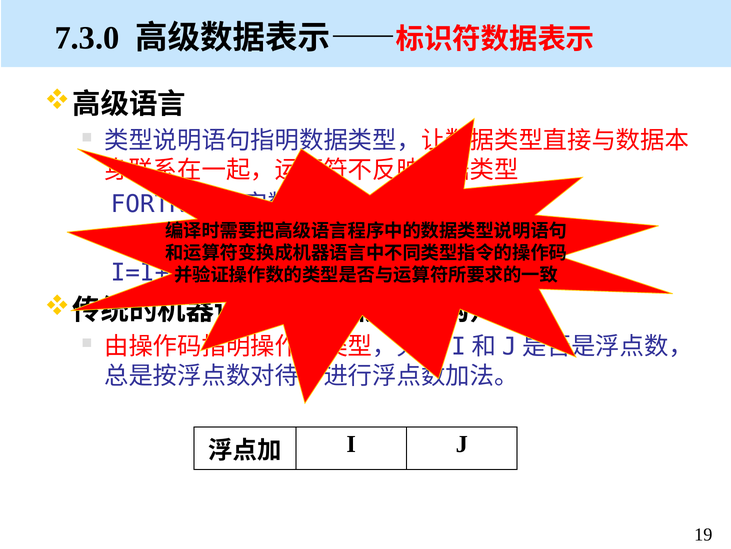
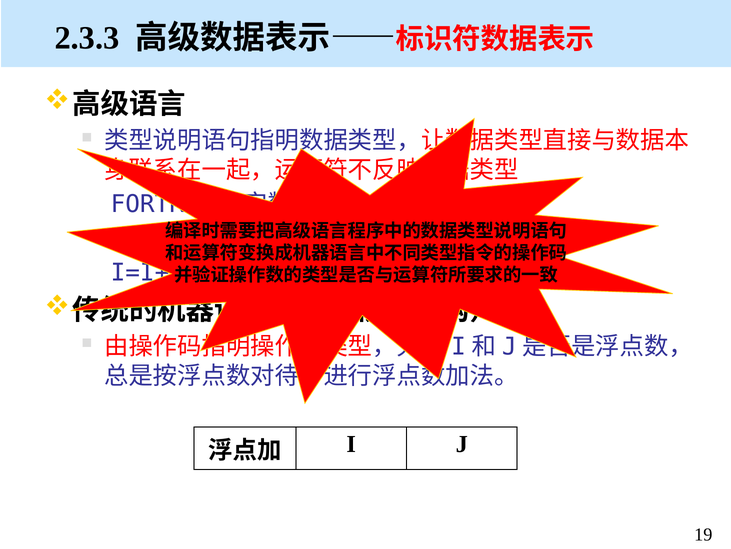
7.3.0: 7.3.0 -> 2.3.3
